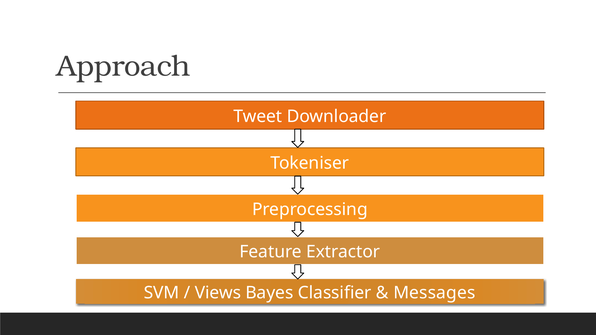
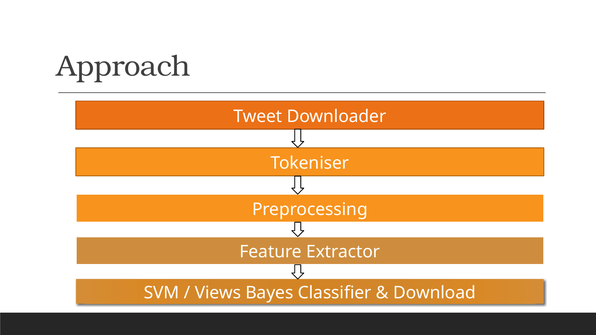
Messages: Messages -> Download
